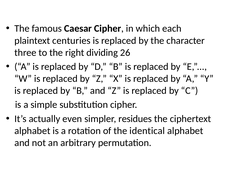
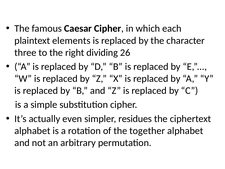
centuries: centuries -> elements
identical: identical -> together
